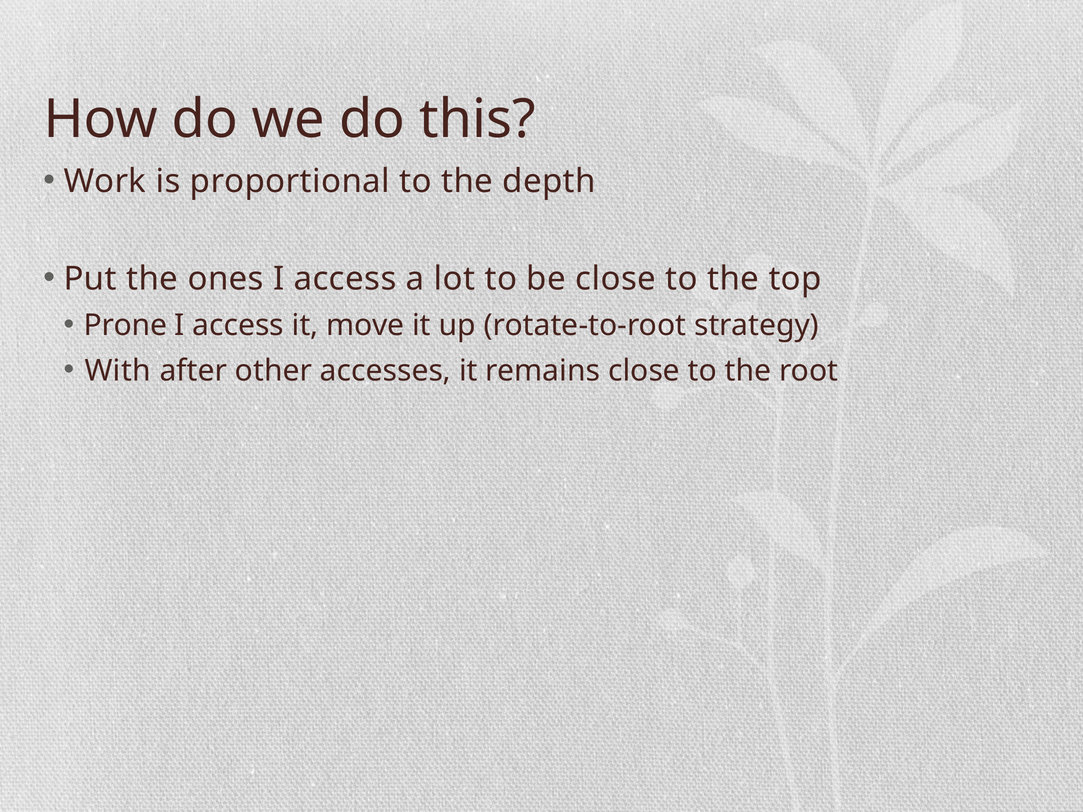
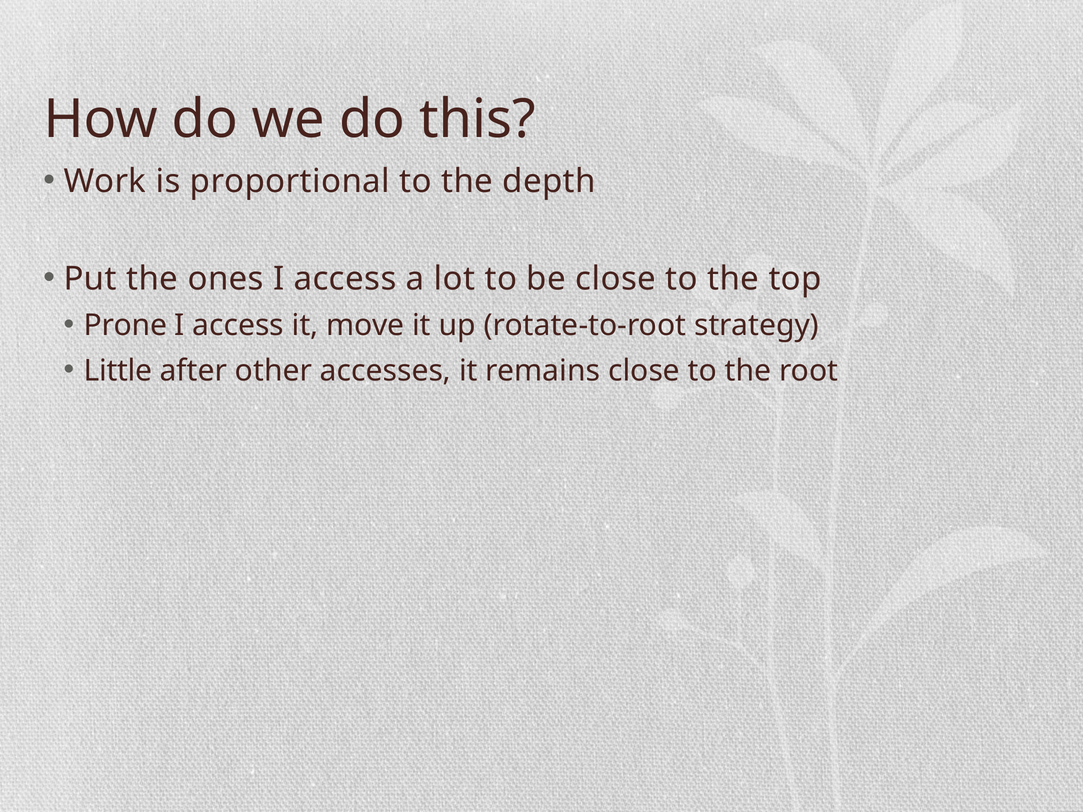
With: With -> Little
